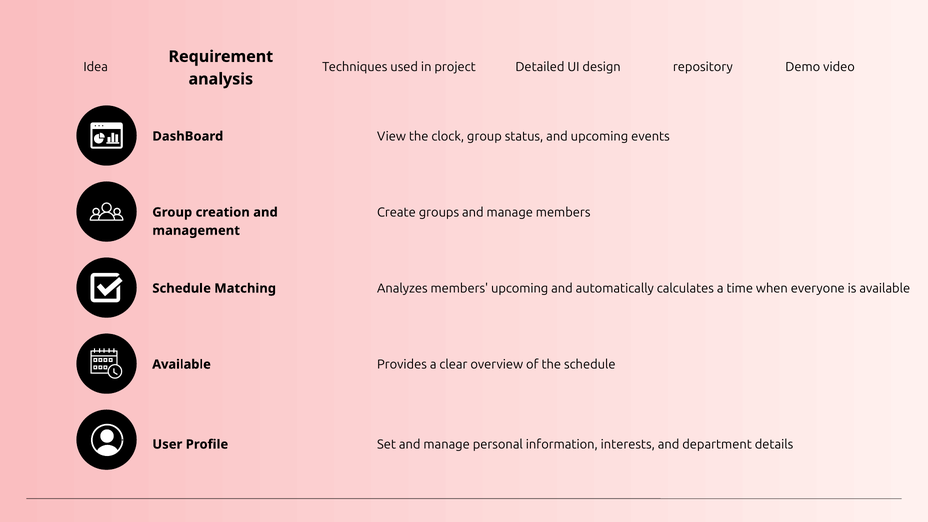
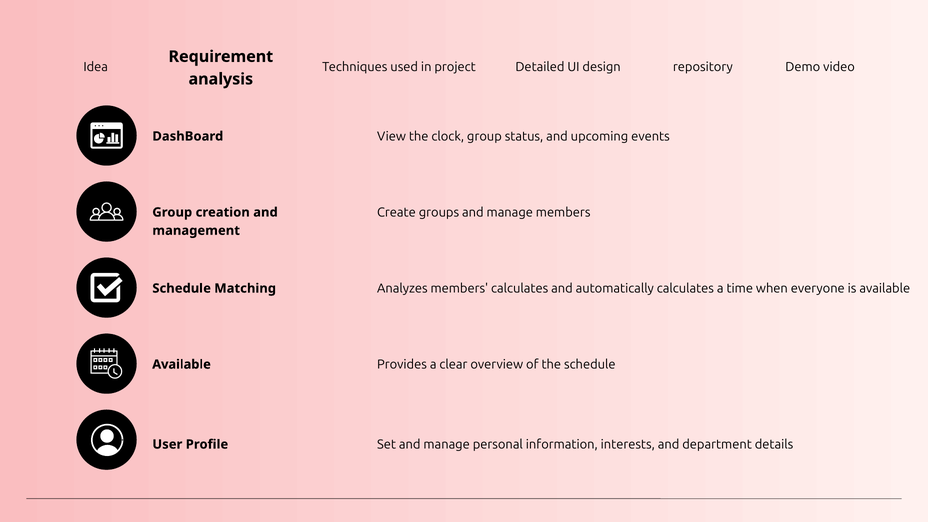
members upcoming: upcoming -> calculates
